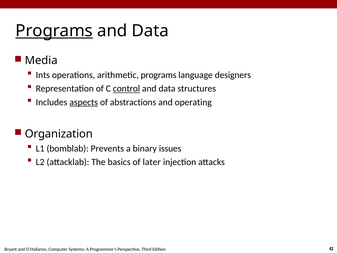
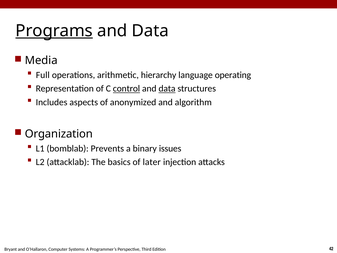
Ints: Ints -> Full
arithmetic programs: programs -> hierarchy
designers: designers -> operating
data at (167, 89) underline: none -> present
aspects underline: present -> none
abstractions: abstractions -> anonymized
operating: operating -> algorithm
